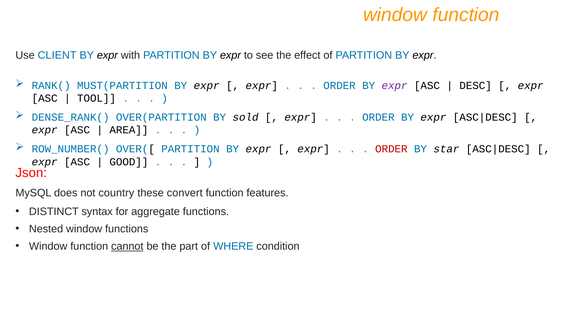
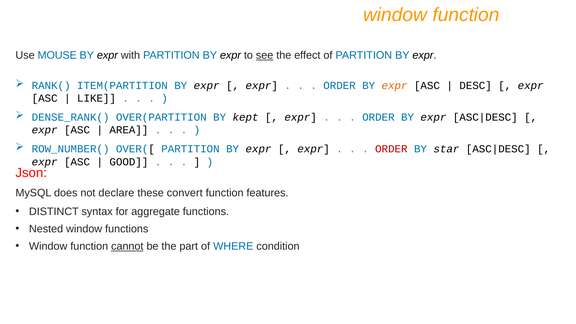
CLIENT: CLIENT -> MOUSE
see underline: none -> present
MUST(PARTITION: MUST(PARTITION -> ITEM(PARTITION
expr at (395, 85) colour: purple -> orange
TOOL: TOOL -> LIKE
sold: sold -> kept
country: country -> declare
